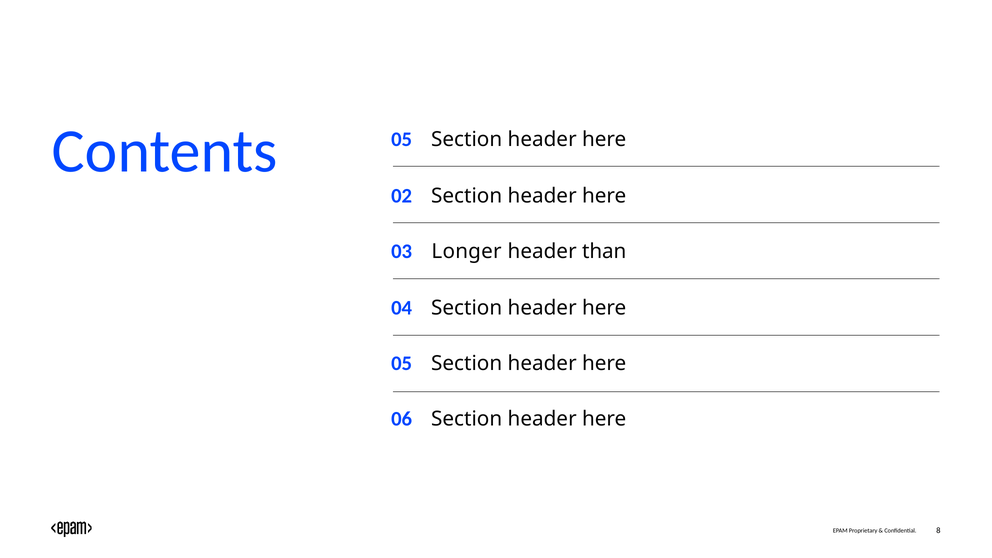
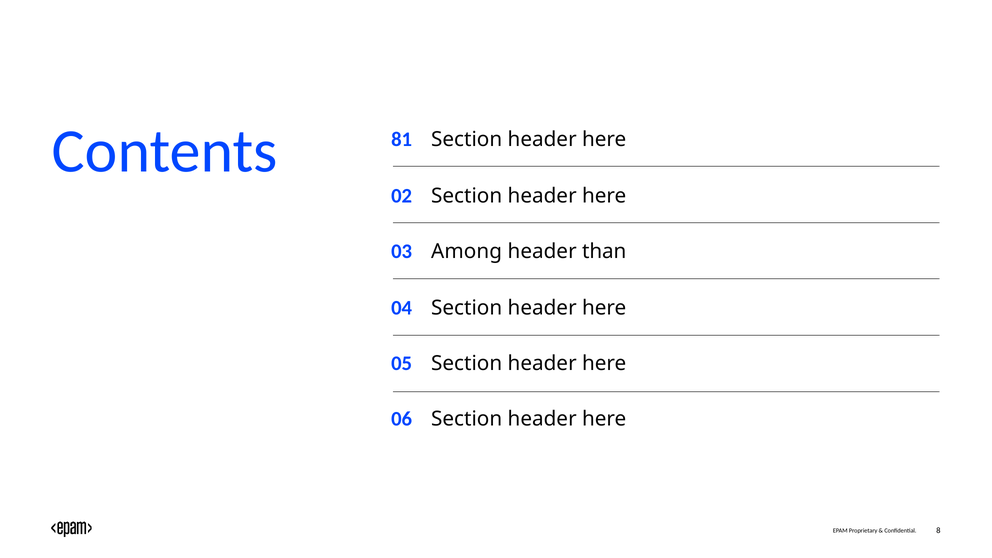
Contents 05: 05 -> 81
Longer: Longer -> Among
